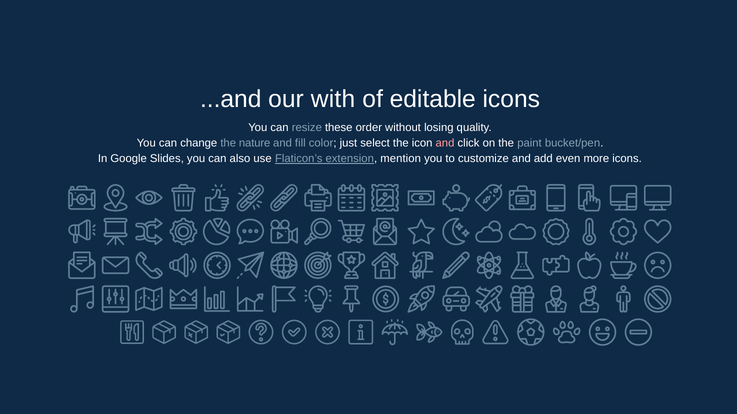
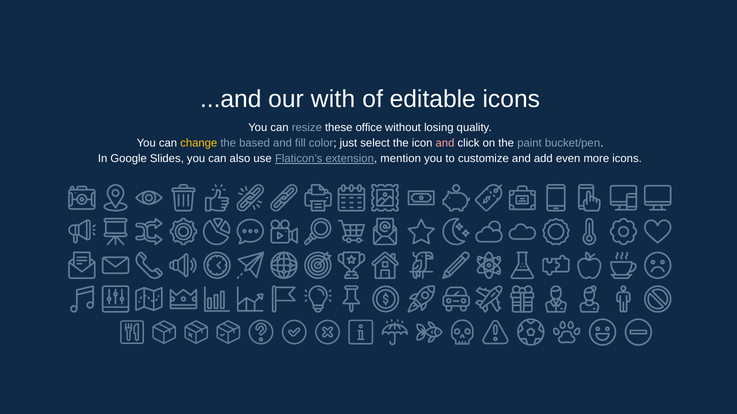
order: order -> office
change colour: white -> yellow
nature: nature -> based
